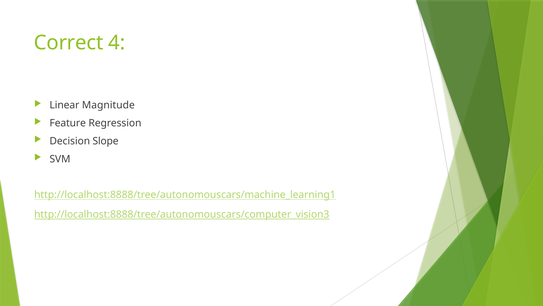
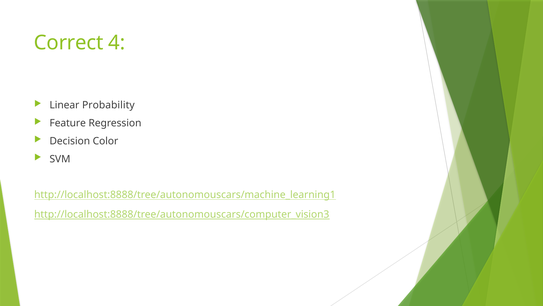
Magnitude: Magnitude -> Probability
Slope: Slope -> Color
